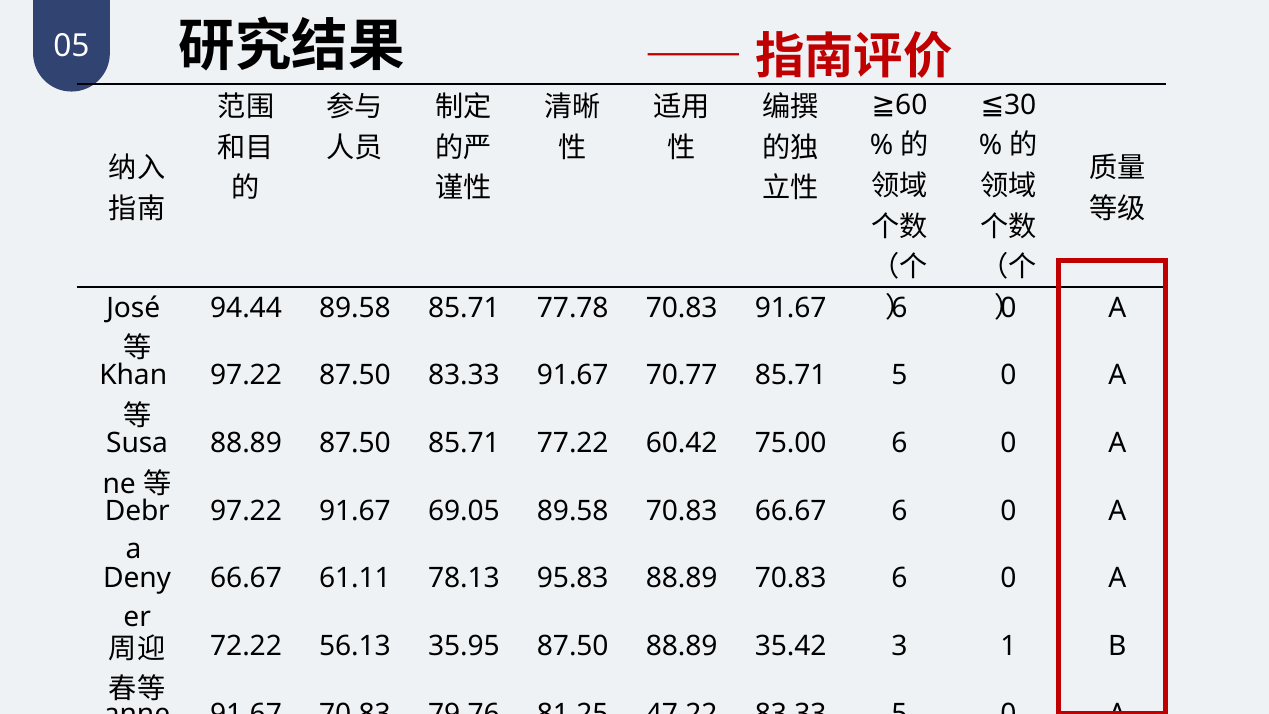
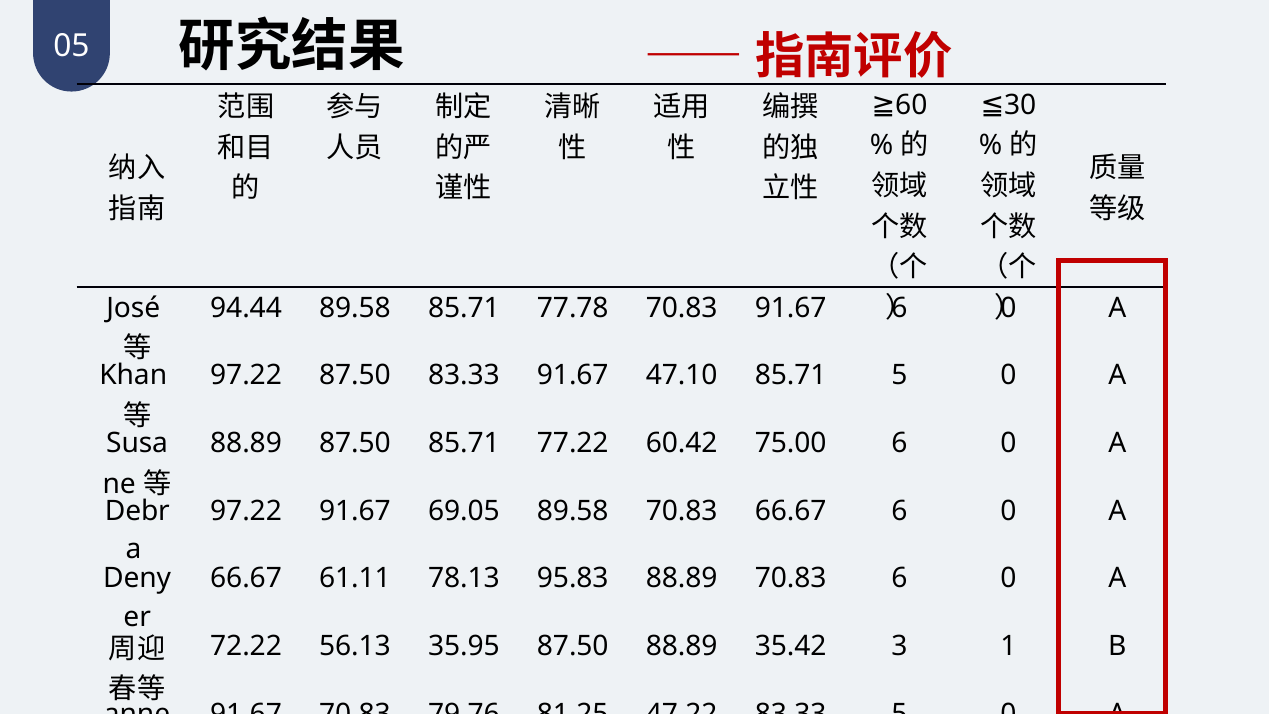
70.77: 70.77 -> 47.10
